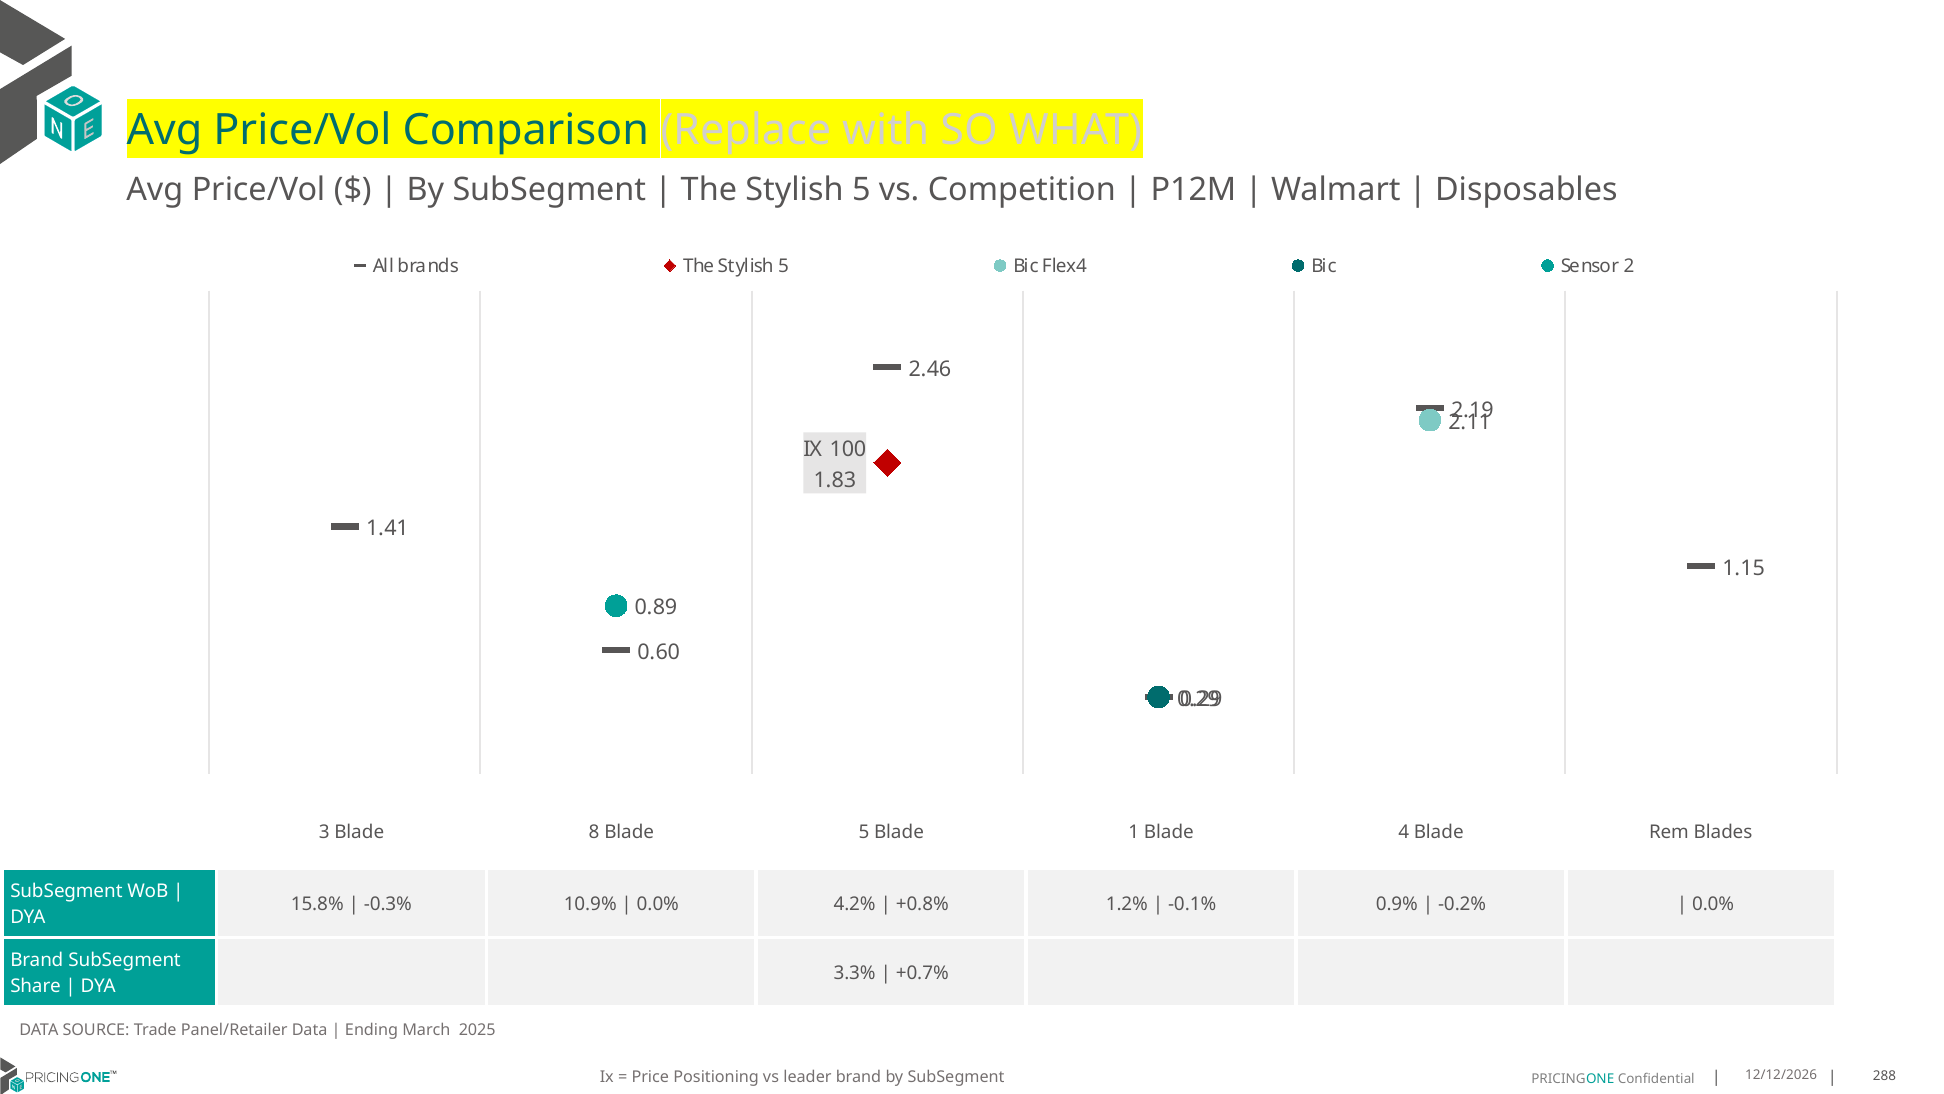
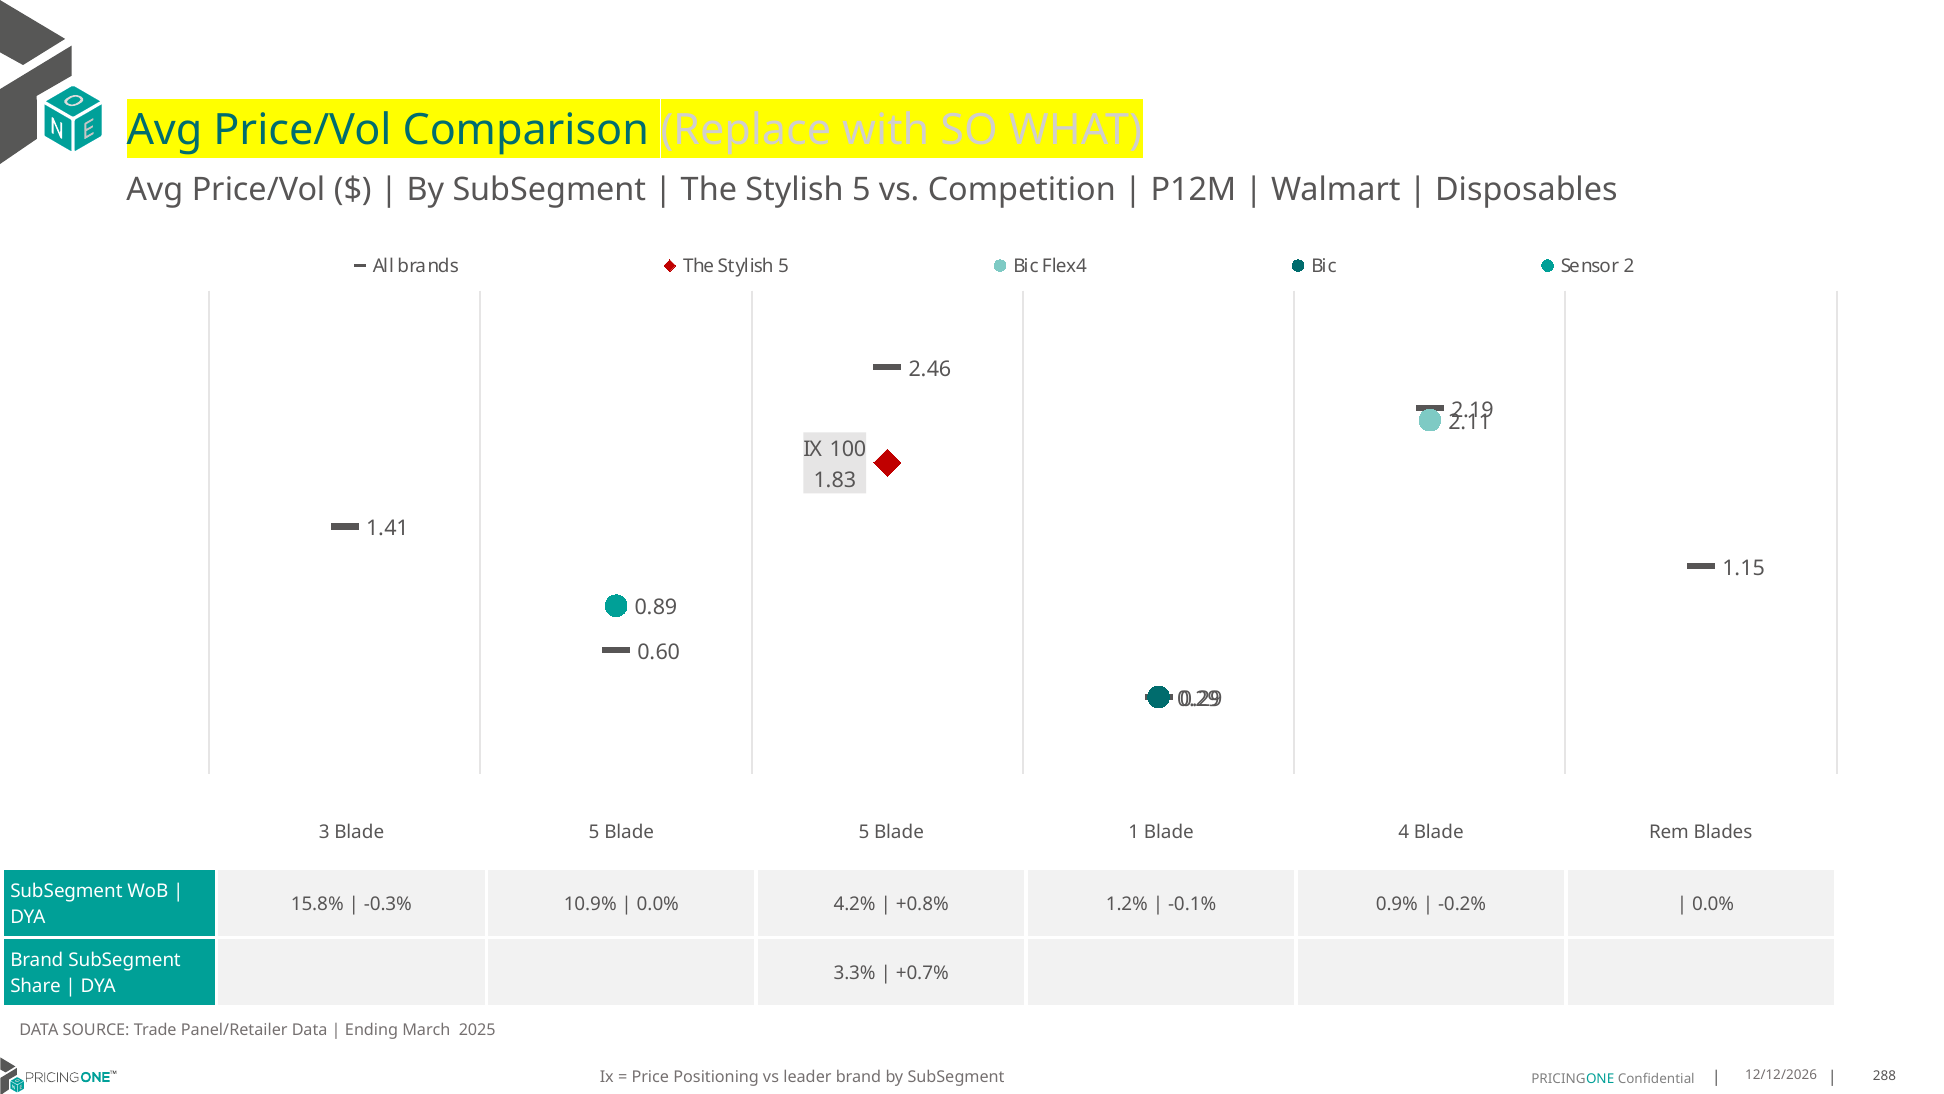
3 Blade 8: 8 -> 5
